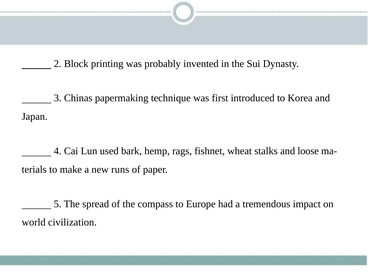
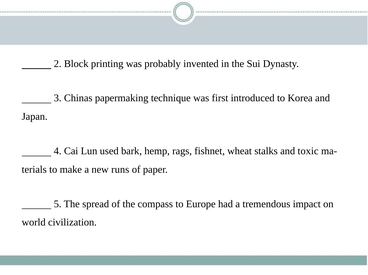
loose: loose -> toxic
